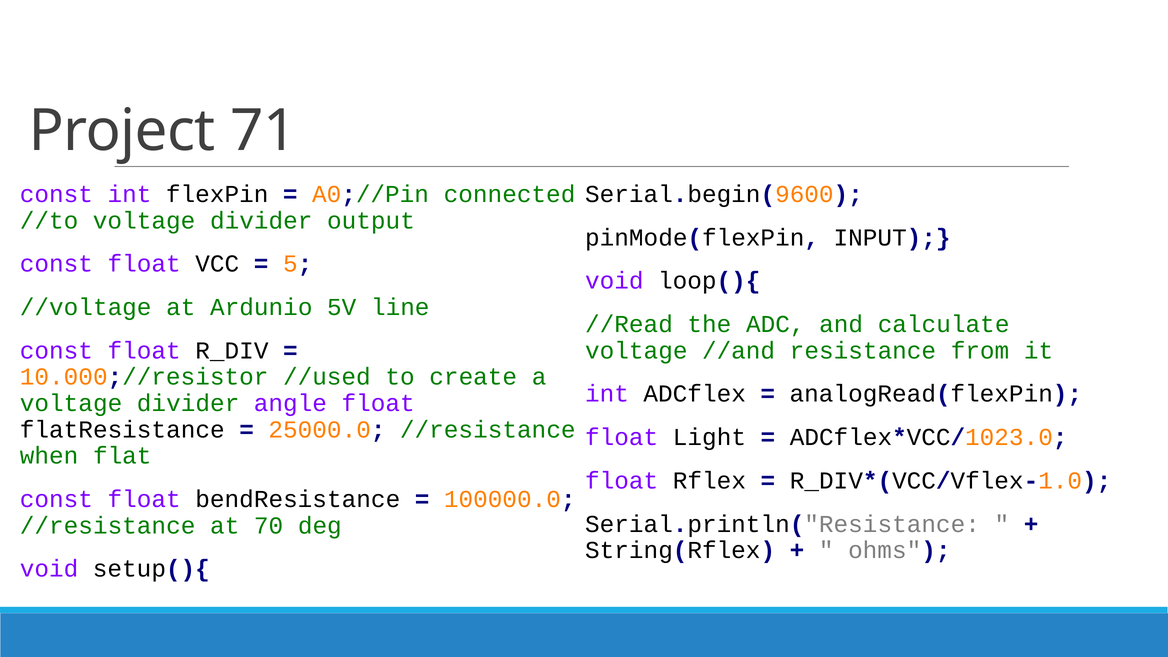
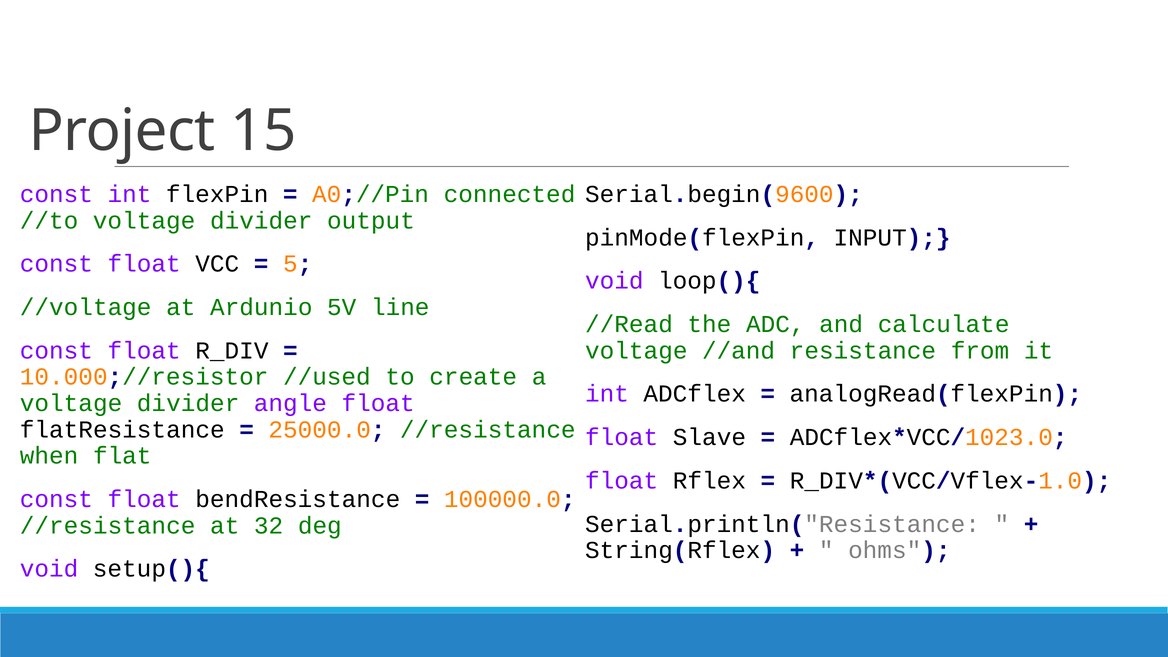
71: 71 -> 15
Light: Light -> Slave
70: 70 -> 32
